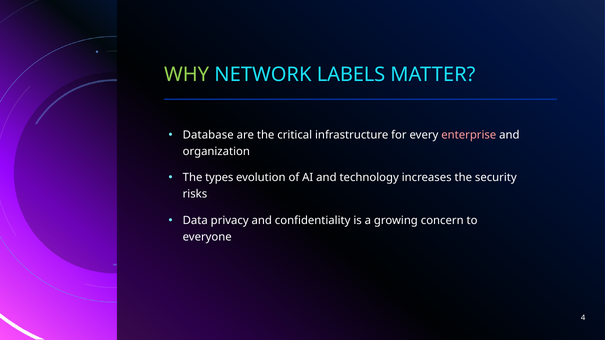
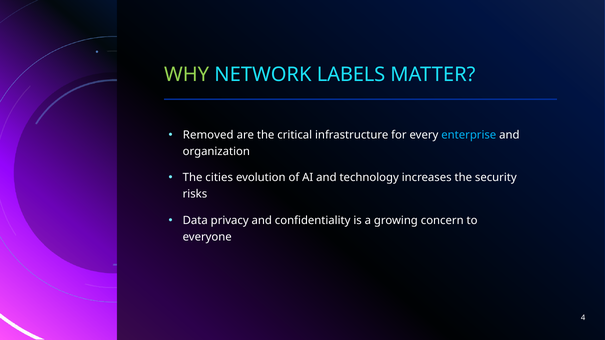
Database: Database -> Removed
enterprise colour: pink -> light blue
types: types -> cities
